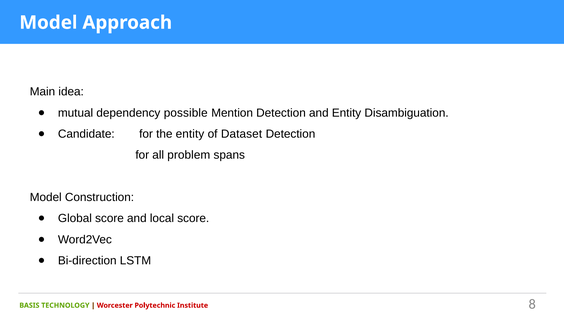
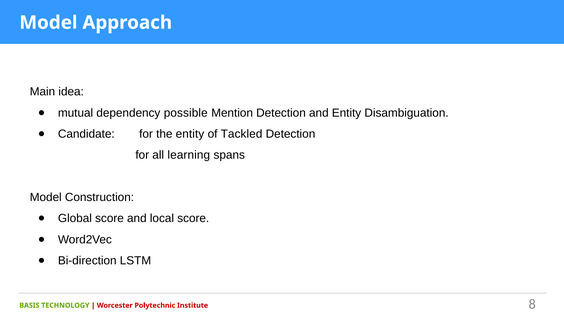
Dataset: Dataset -> Tackled
problem: problem -> learning
